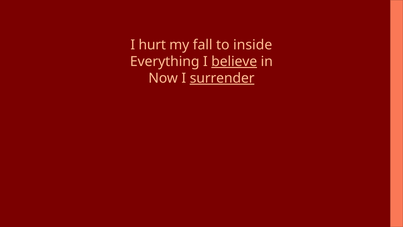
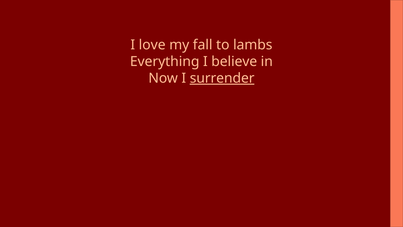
hurt: hurt -> love
inside: inside -> lambs
believe underline: present -> none
